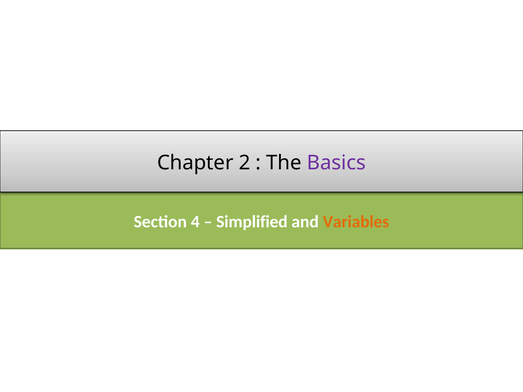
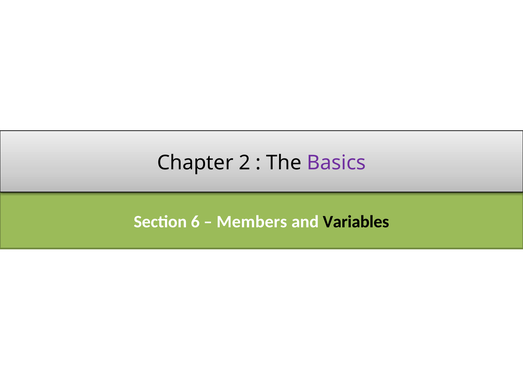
4: 4 -> 6
Simplified: Simplified -> Members
Variables colour: orange -> black
